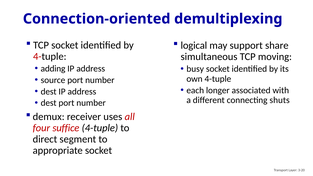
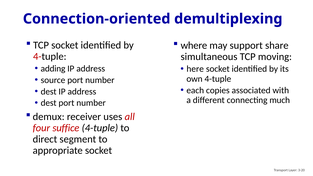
logical: logical -> where
busy: busy -> here
longer: longer -> copies
shuts: shuts -> much
